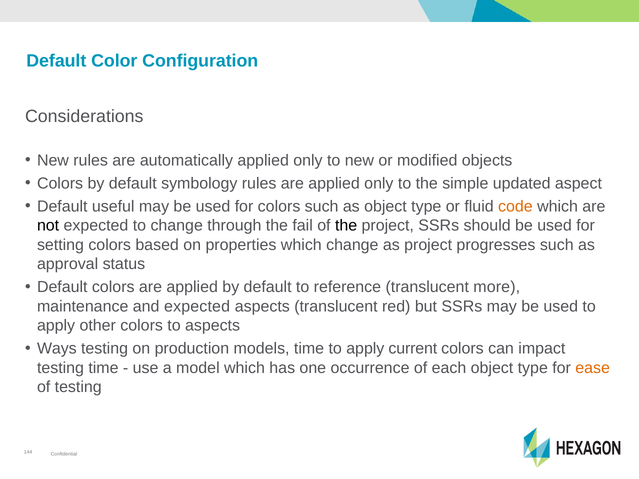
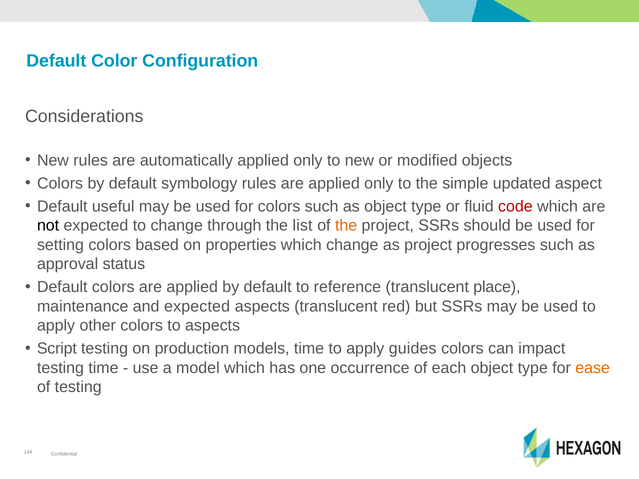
code colour: orange -> red
fail: fail -> list
the at (346, 226) colour: black -> orange
more: more -> place
Ways: Ways -> Script
current: current -> guides
